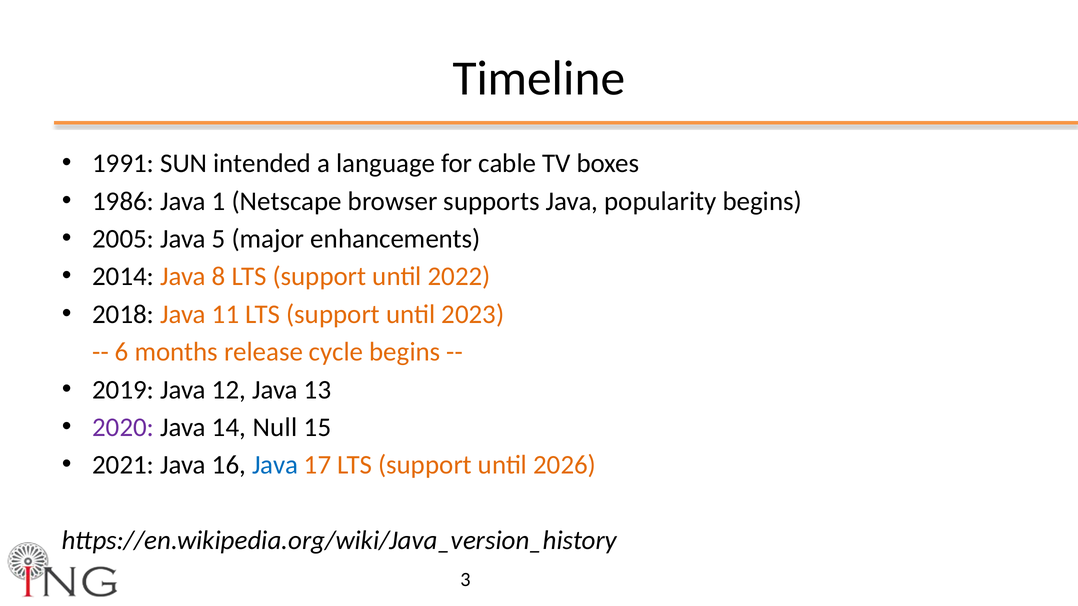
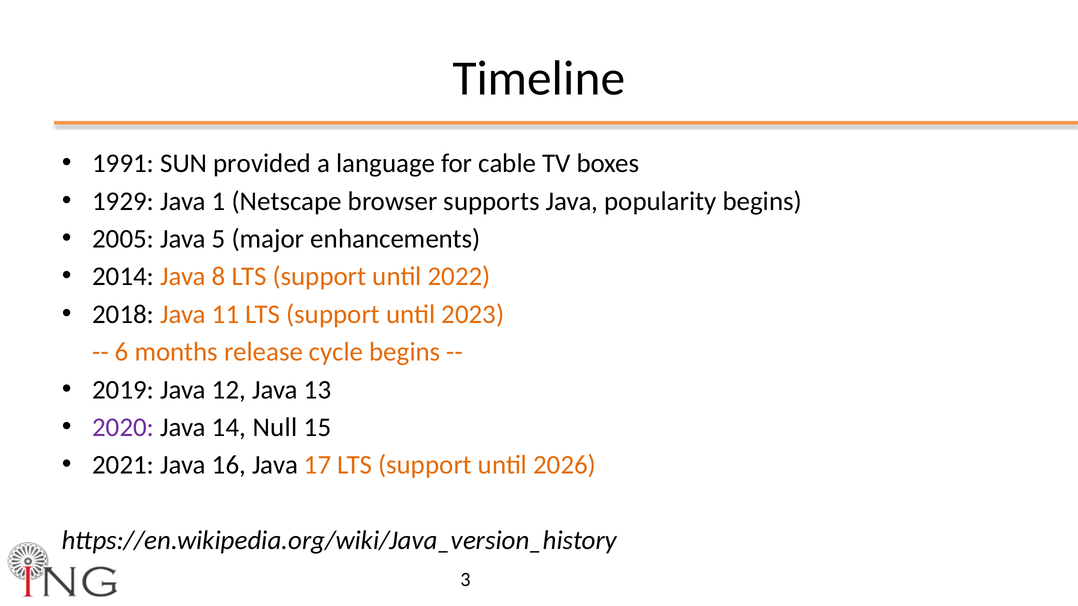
intended: intended -> provided
1986: 1986 -> 1929
Java at (275, 465) colour: blue -> black
